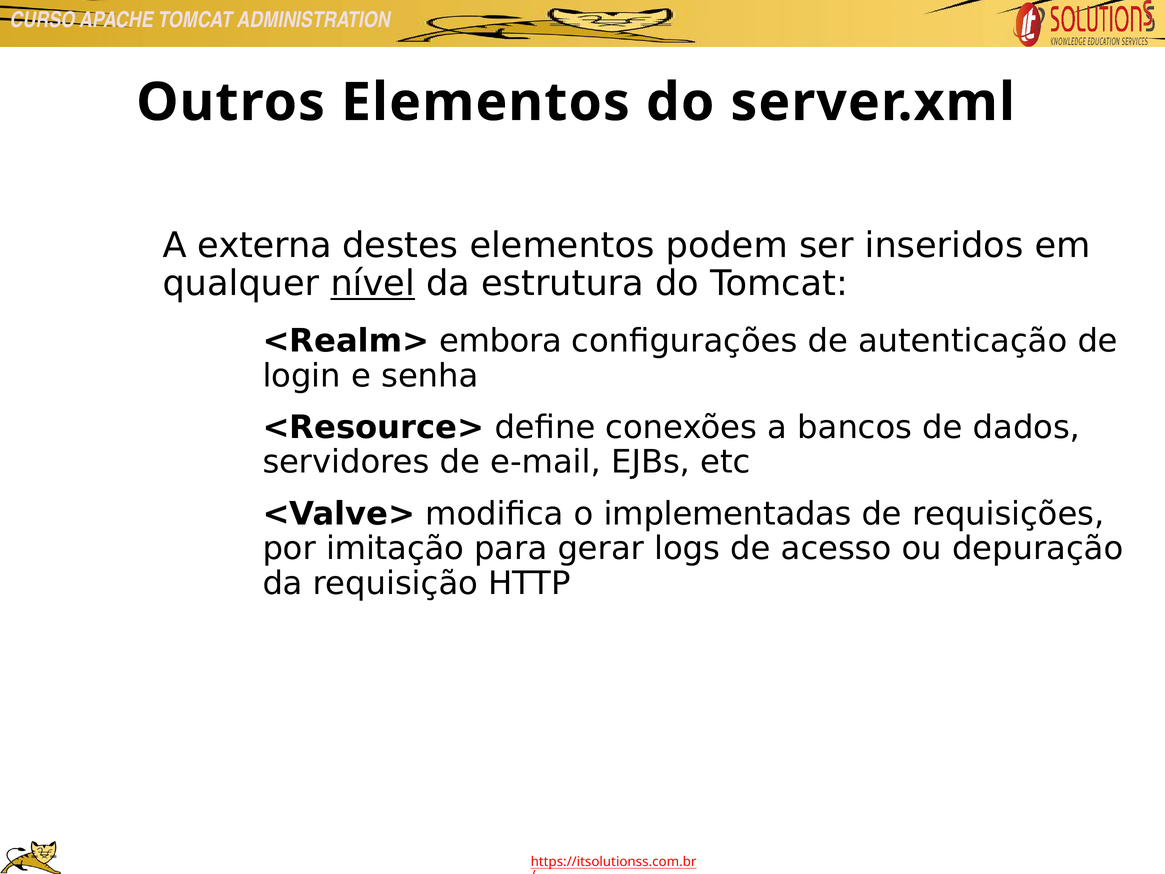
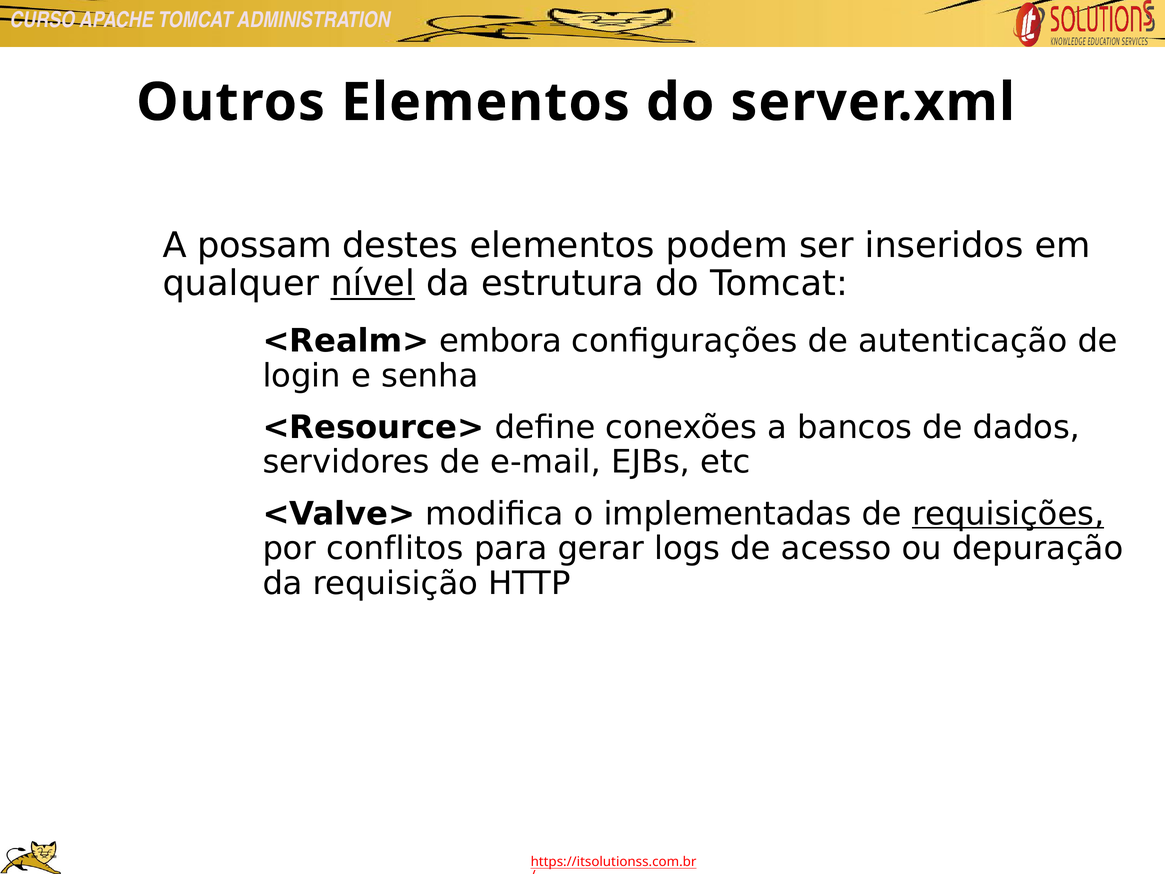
externa: externa -> possam
requisições underline: none -> present
imitação: imitação -> conflitos
